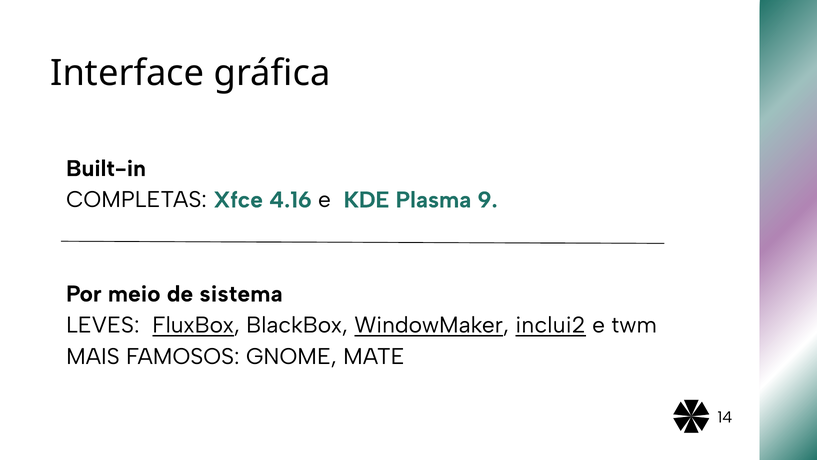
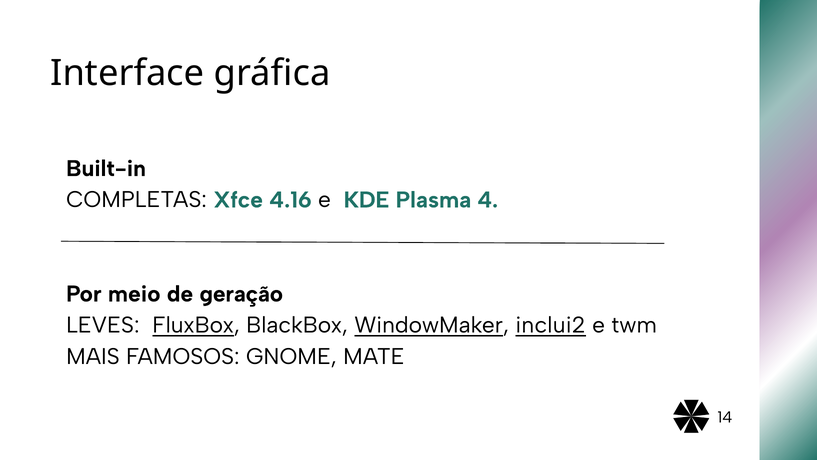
9: 9 -> 4
sistema: sistema -> geração
